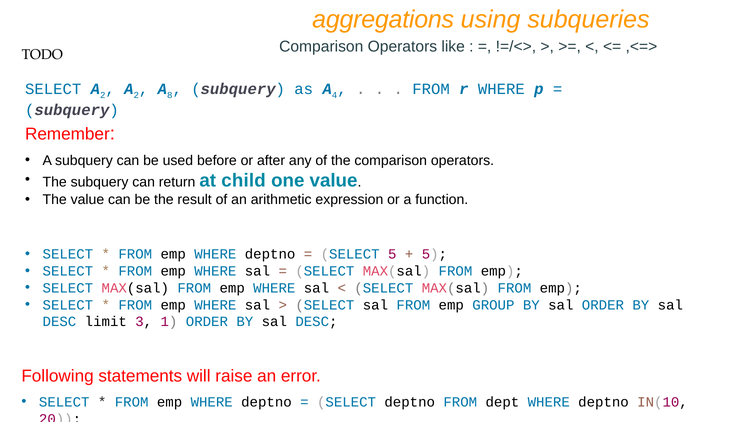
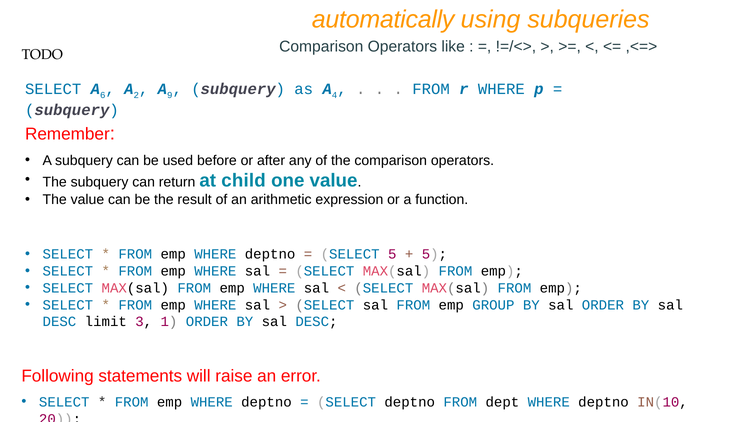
aggregations: aggregations -> automatically
SELECT A 2: 2 -> 6
8: 8 -> 9
